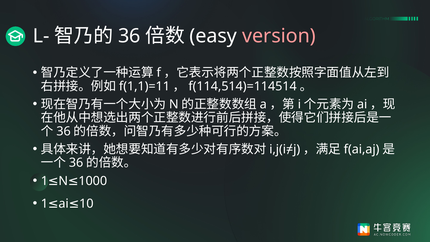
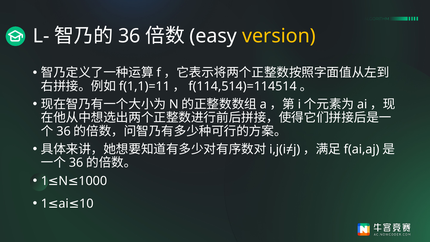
version colour: pink -> yellow
